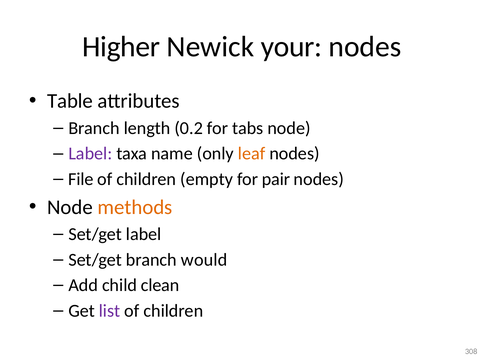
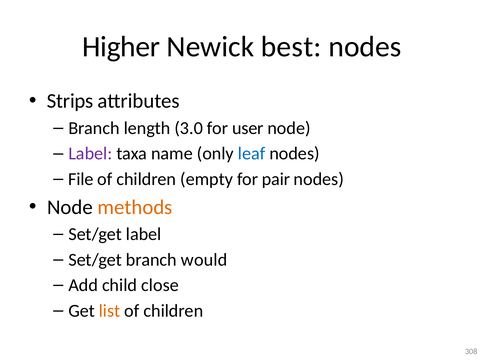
your: your -> best
Table: Table -> Strips
0.2: 0.2 -> 3.0
tabs: tabs -> user
leaf colour: orange -> blue
clean: clean -> close
list colour: purple -> orange
